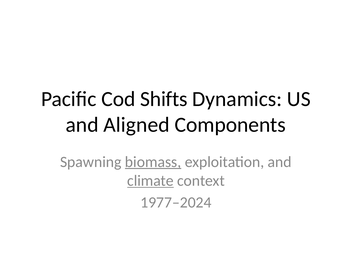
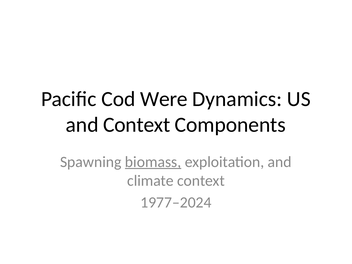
Shifts: Shifts -> Were
and Aligned: Aligned -> Context
climate underline: present -> none
